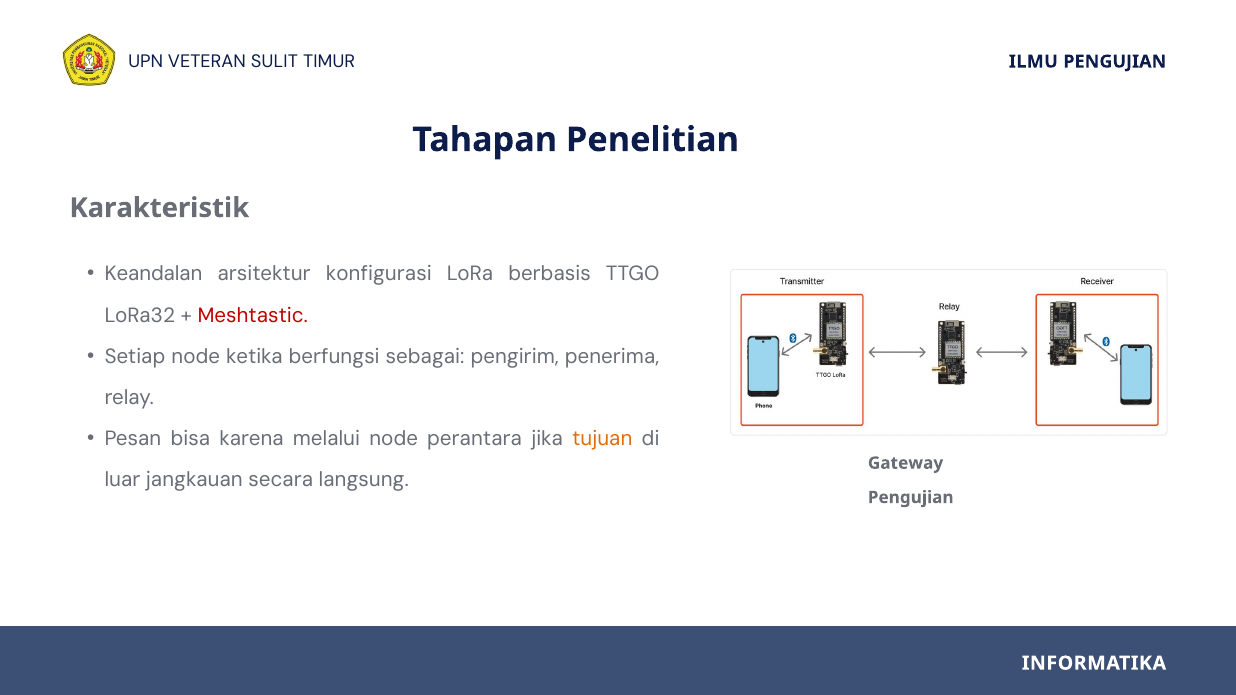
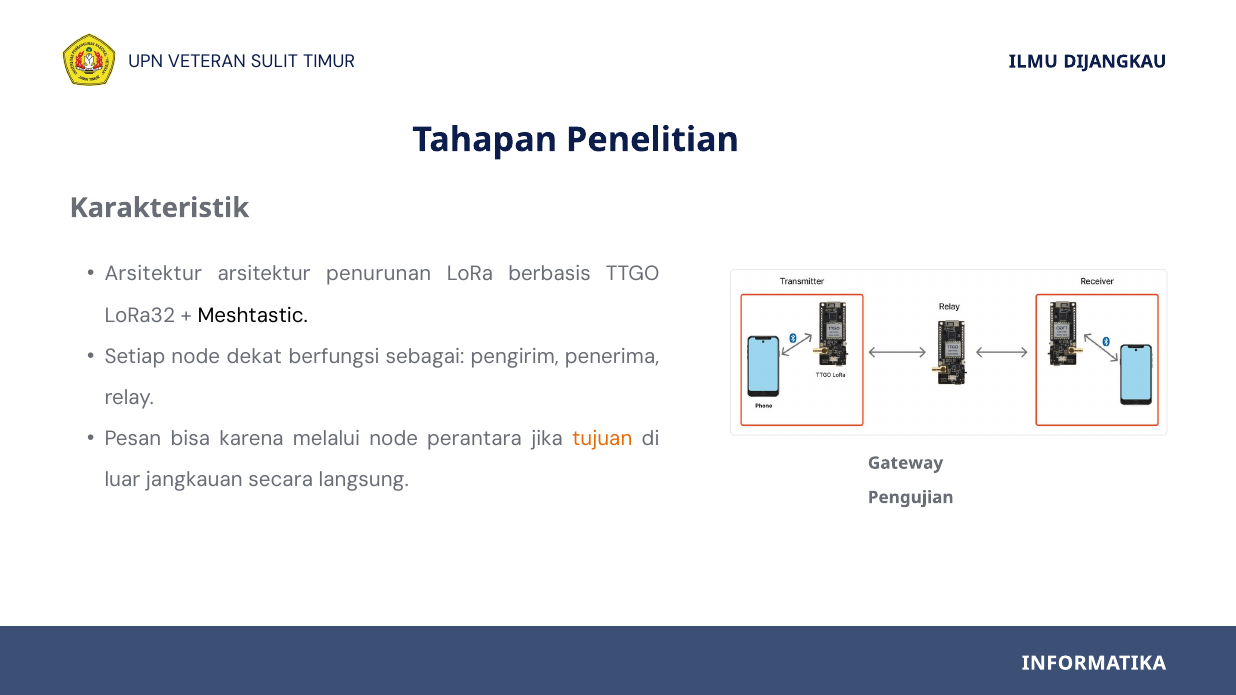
ILMU PENGUJIAN: PENGUJIAN -> DIJANGKAU
Keandalan at (154, 274): Keandalan -> Arsitektur
konfigurasi: konfigurasi -> penurunan
Meshtastic colour: red -> black
ketika: ketika -> dekat
